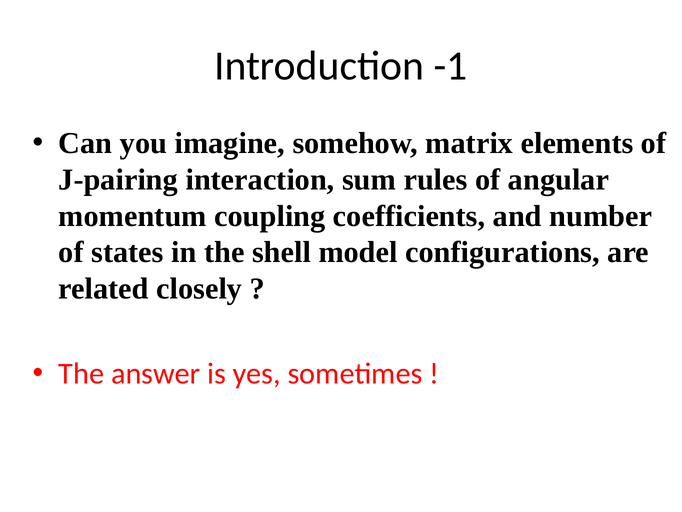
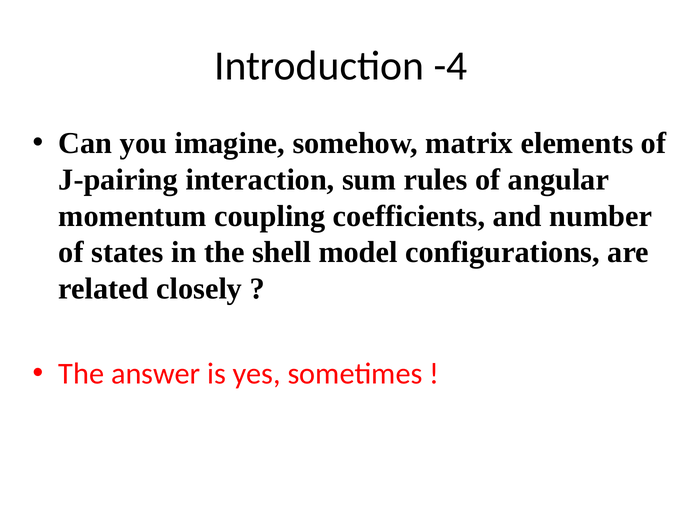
-1: -1 -> -4
